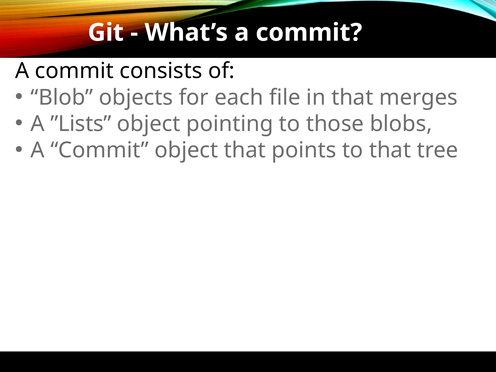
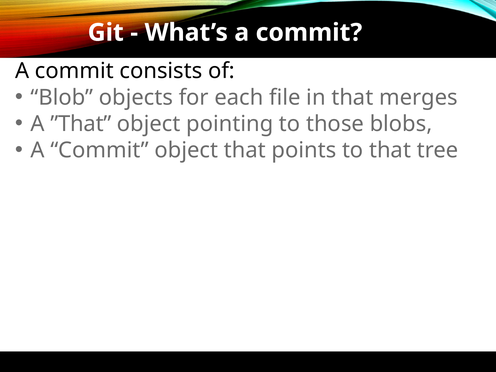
”Lists: ”Lists -> ”That
